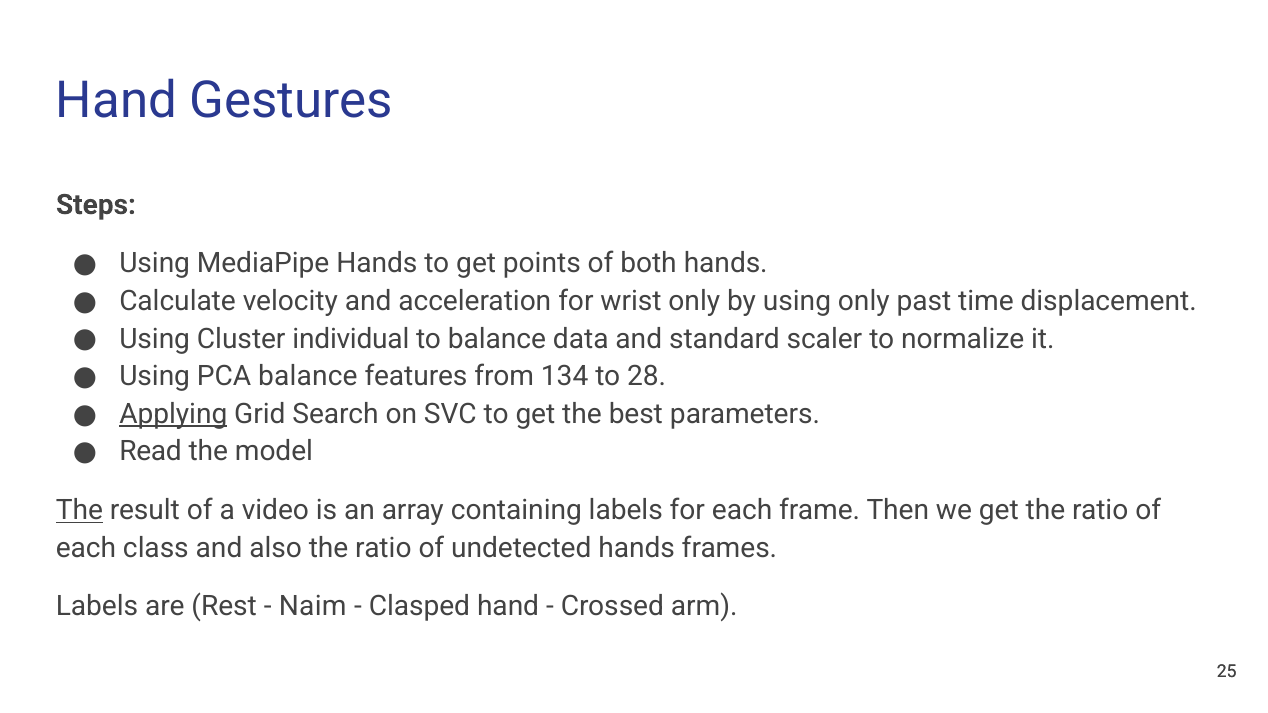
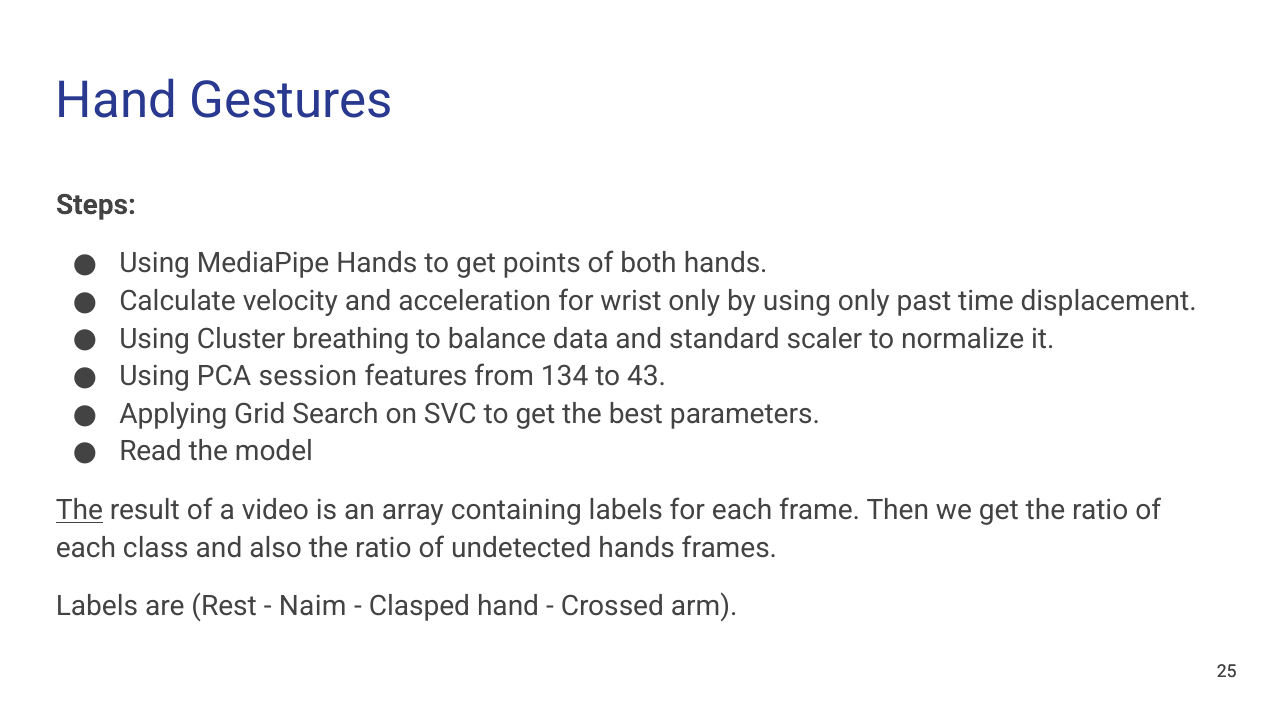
individual: individual -> breathing
PCA balance: balance -> session
28: 28 -> 43
Applying underline: present -> none
